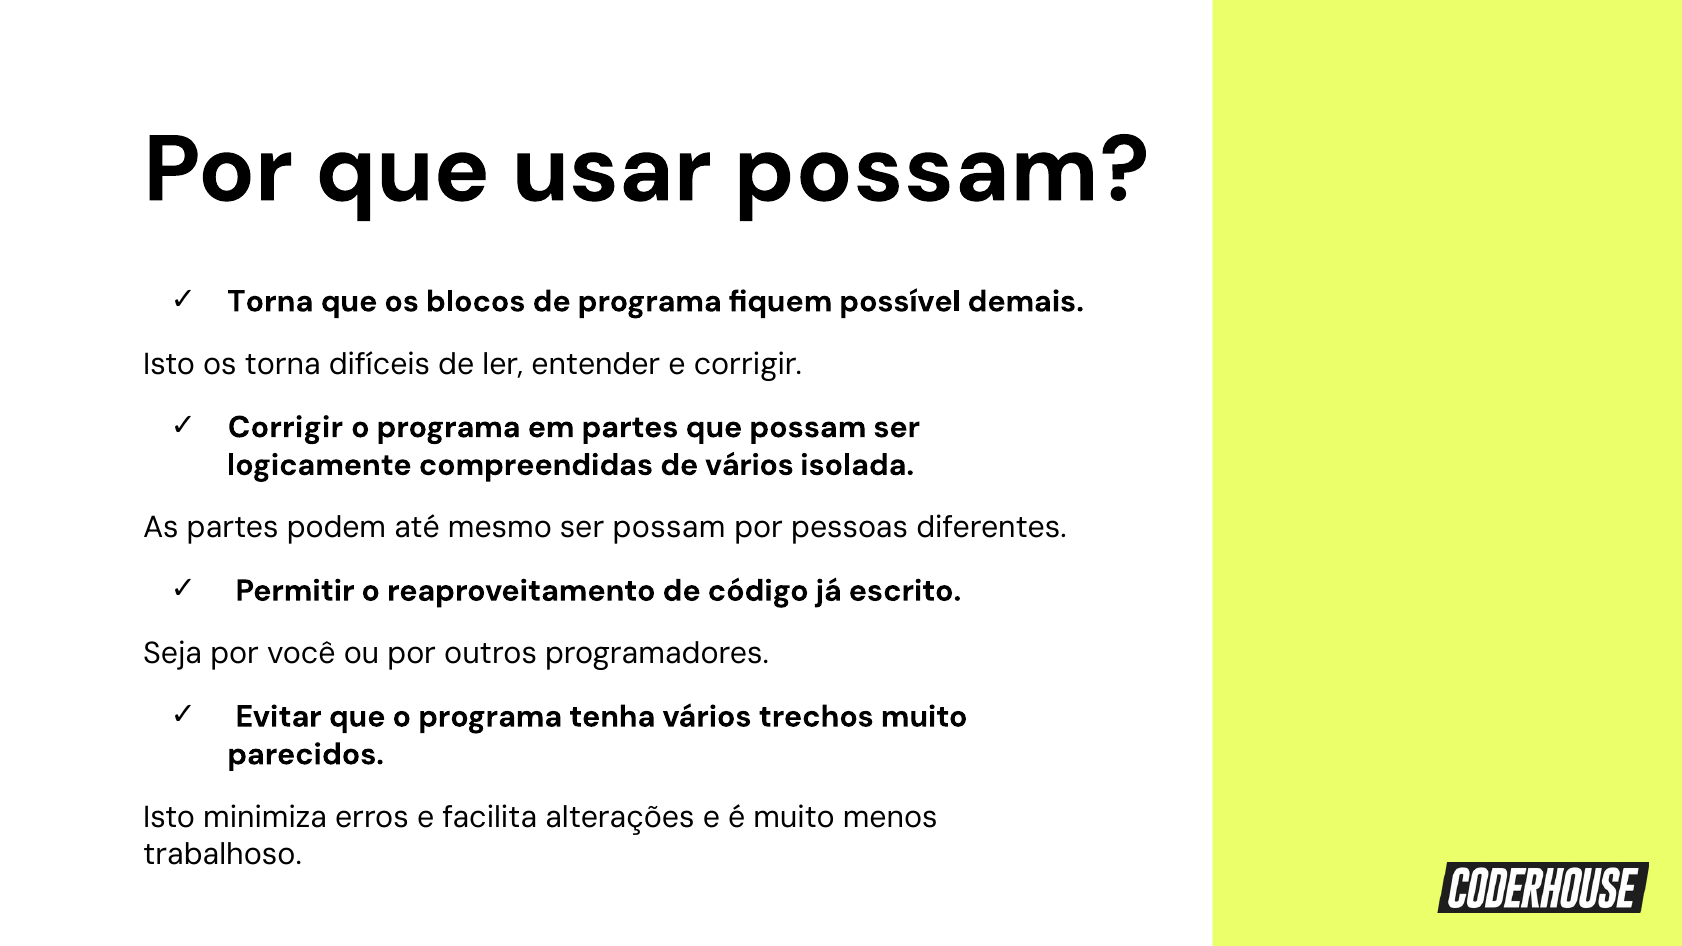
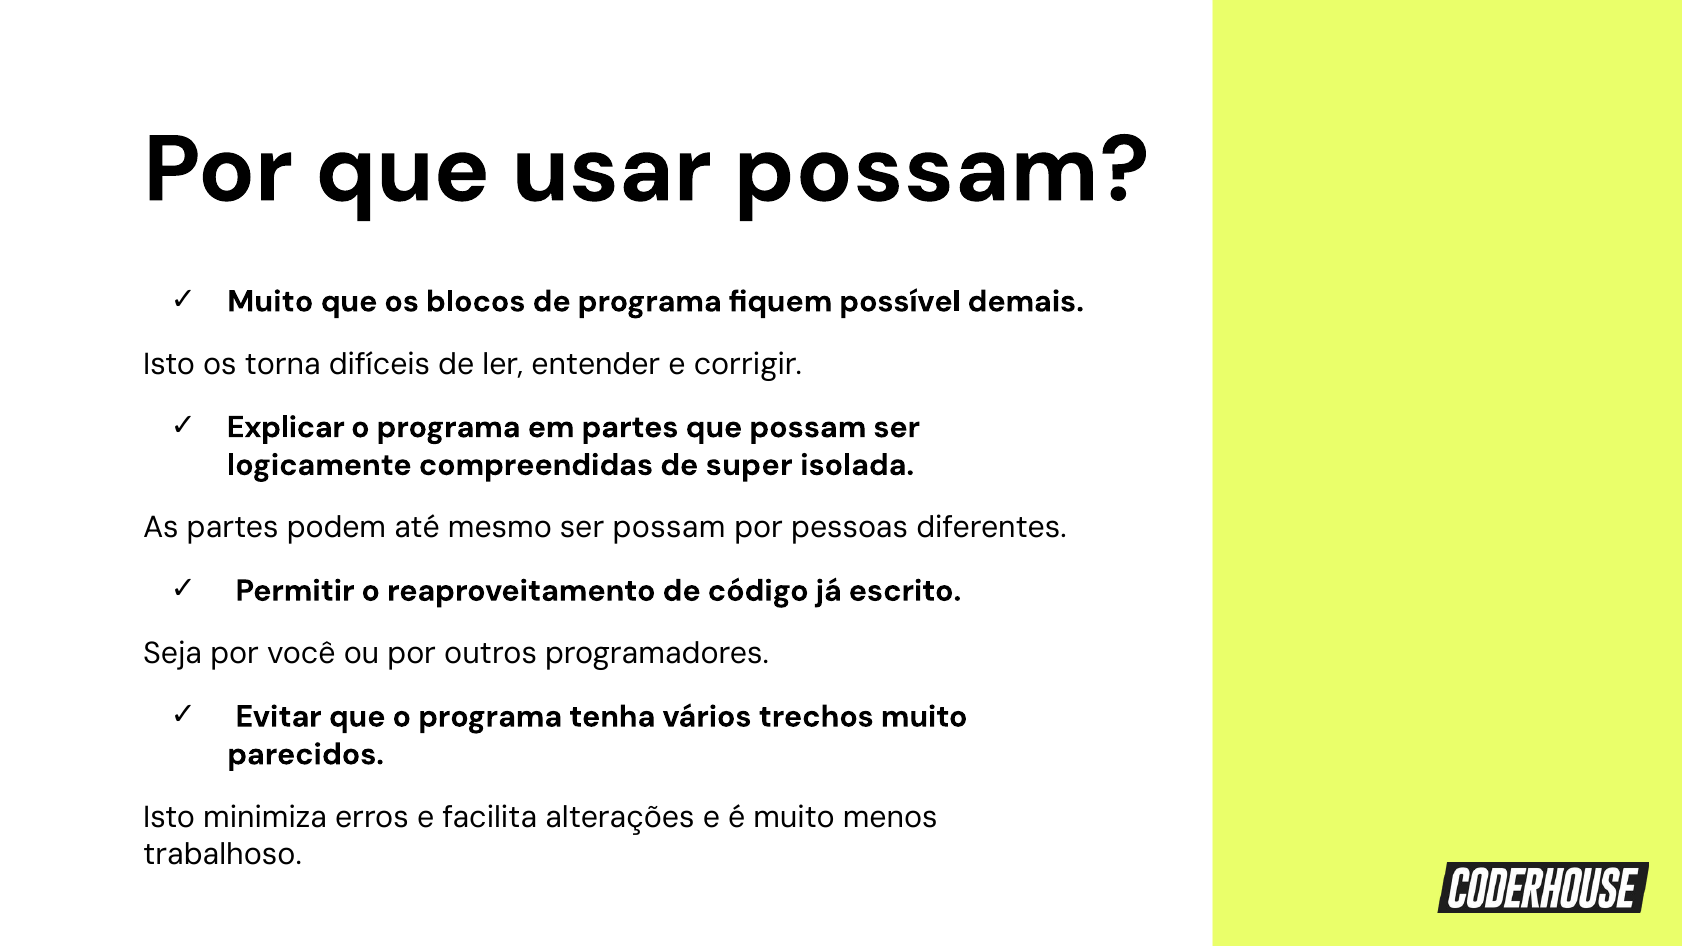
Torna at (270, 301): Torna -> Muito
Corrigir at (285, 427): Corrigir -> Explicar
de vários: vários -> super
